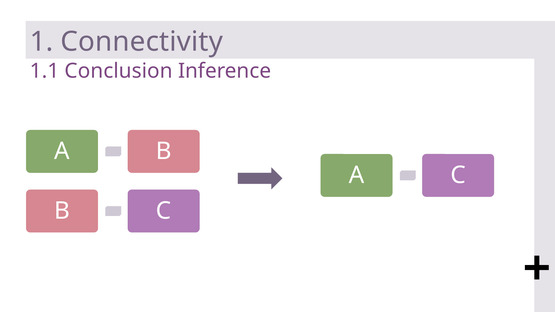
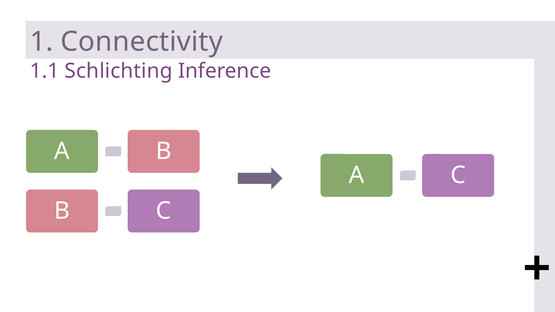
Conclusion: Conclusion -> Schlichting
